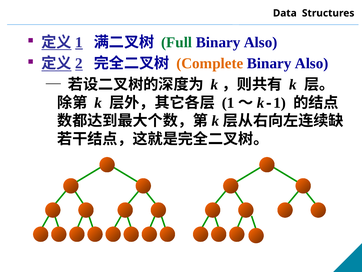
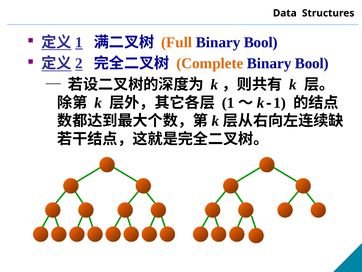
Full colour: green -> orange
Also at (261, 42): Also -> Bool
Also at (312, 63): Also -> Bool
